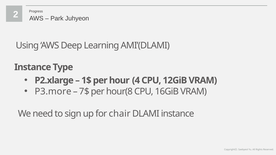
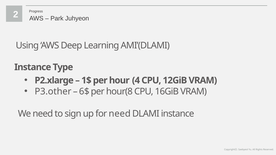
P3.more: P3.more -> P3.other
7$: 7$ -> 6$
for chair: chair -> need
